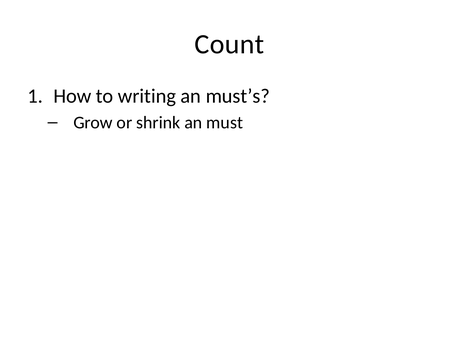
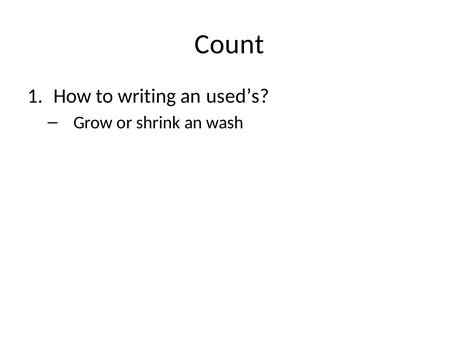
must’s: must’s -> used’s
must: must -> wash
